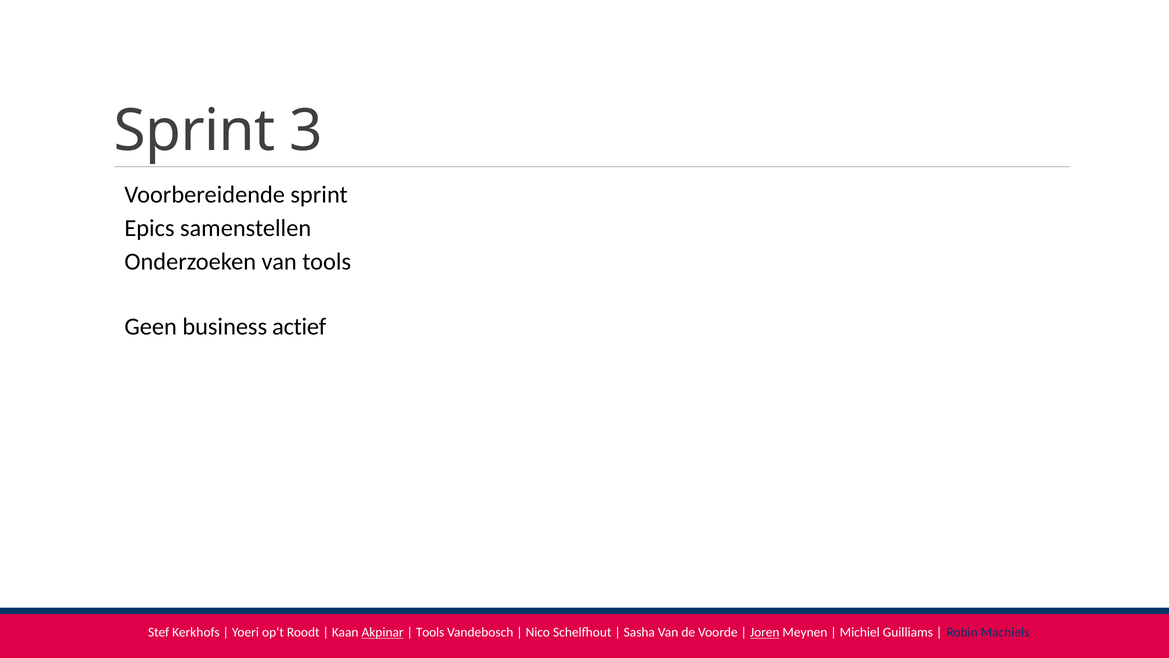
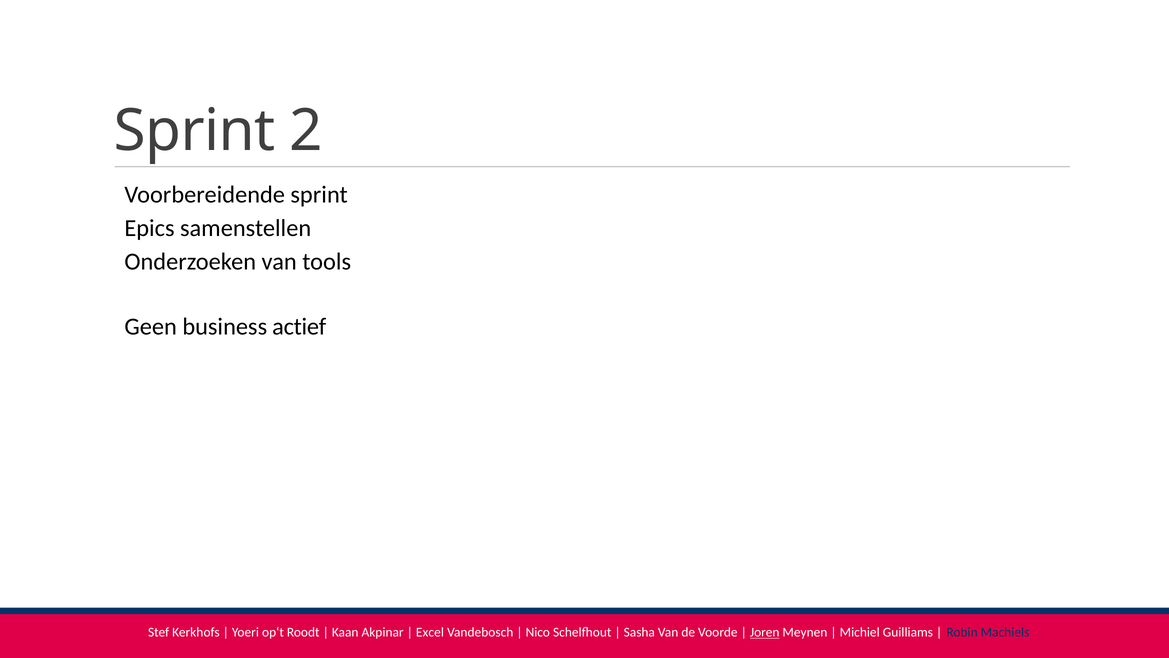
3: 3 -> 2
Akpinar underline: present -> none
Tools at (430, 632): Tools -> Excel
